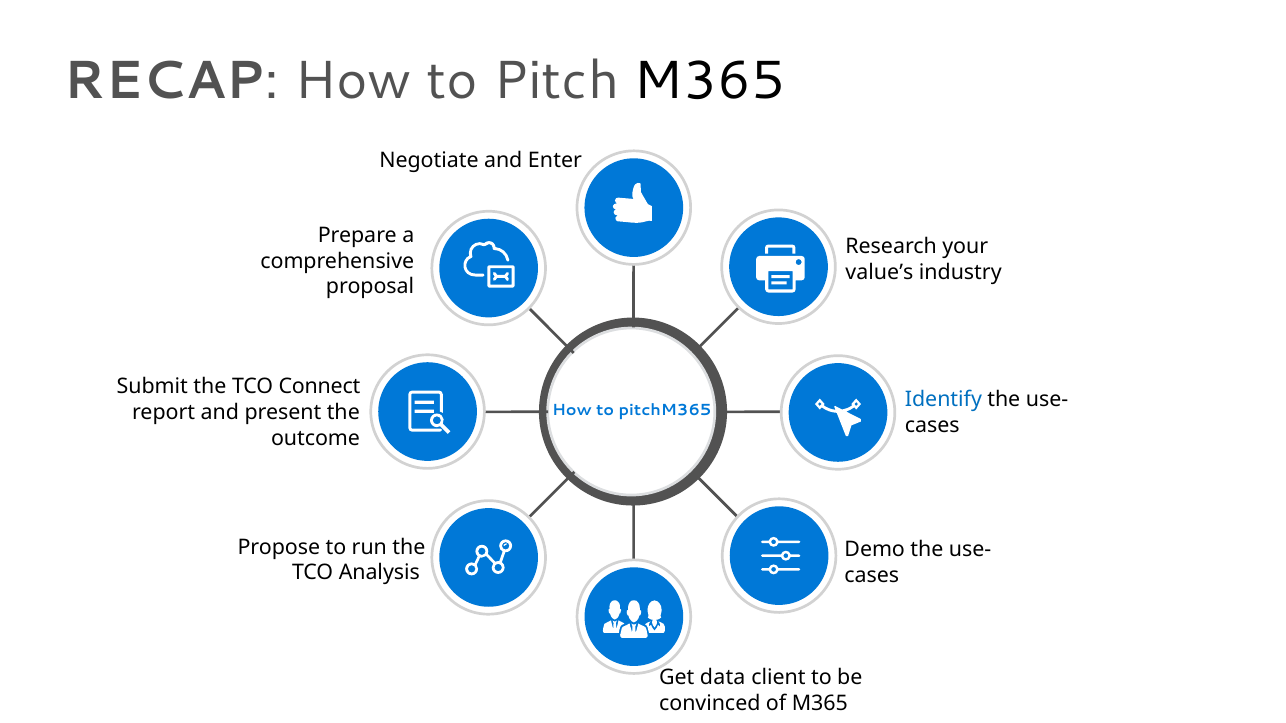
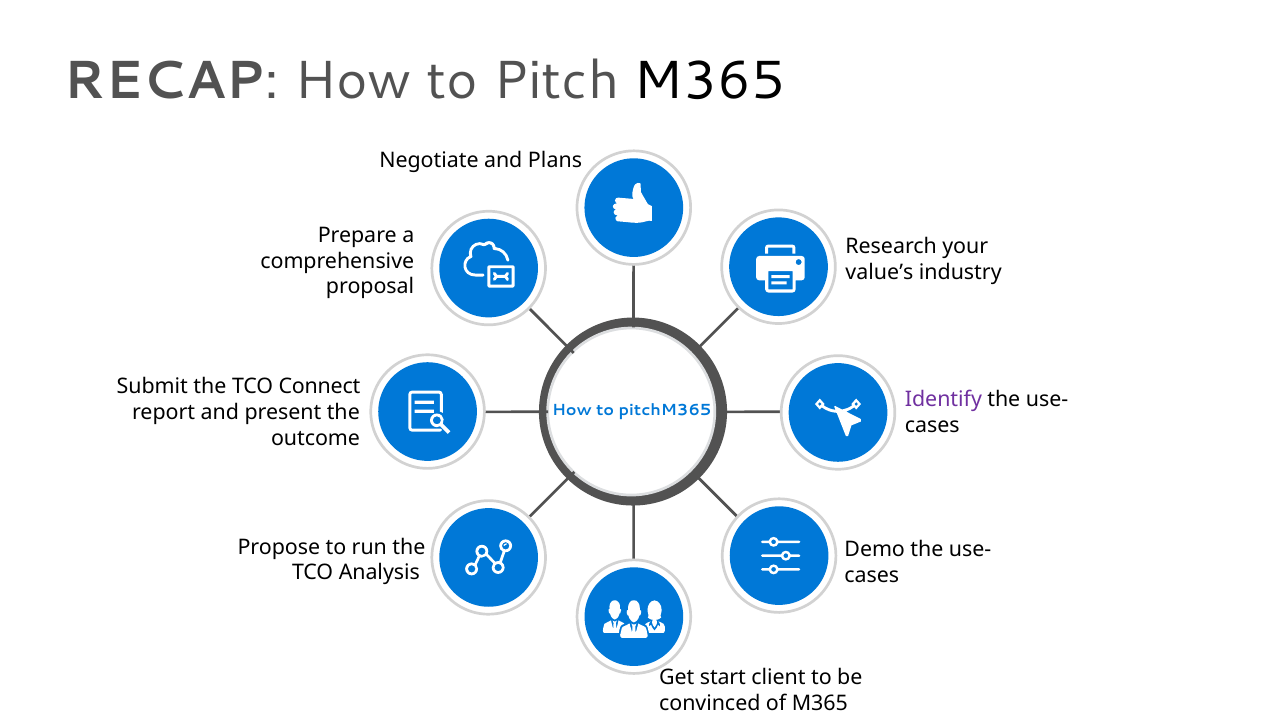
Enter: Enter -> Plans
Identify colour: blue -> purple
data: data -> start
